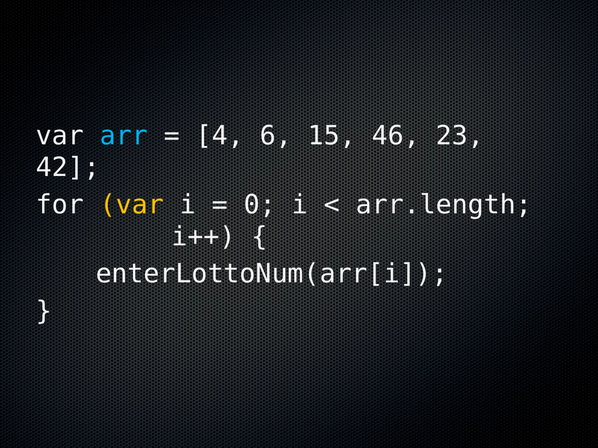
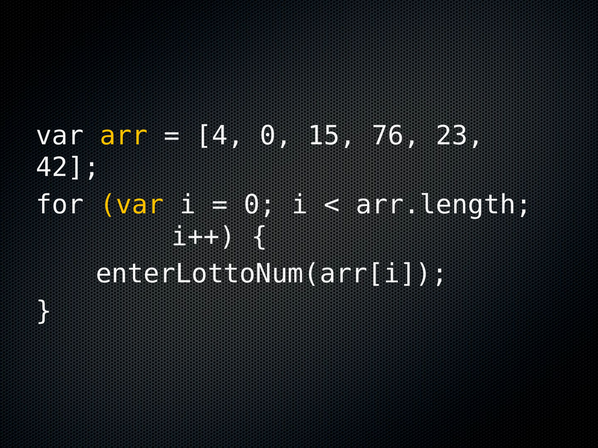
arr colour: light blue -> yellow
4 6: 6 -> 0
46: 46 -> 76
